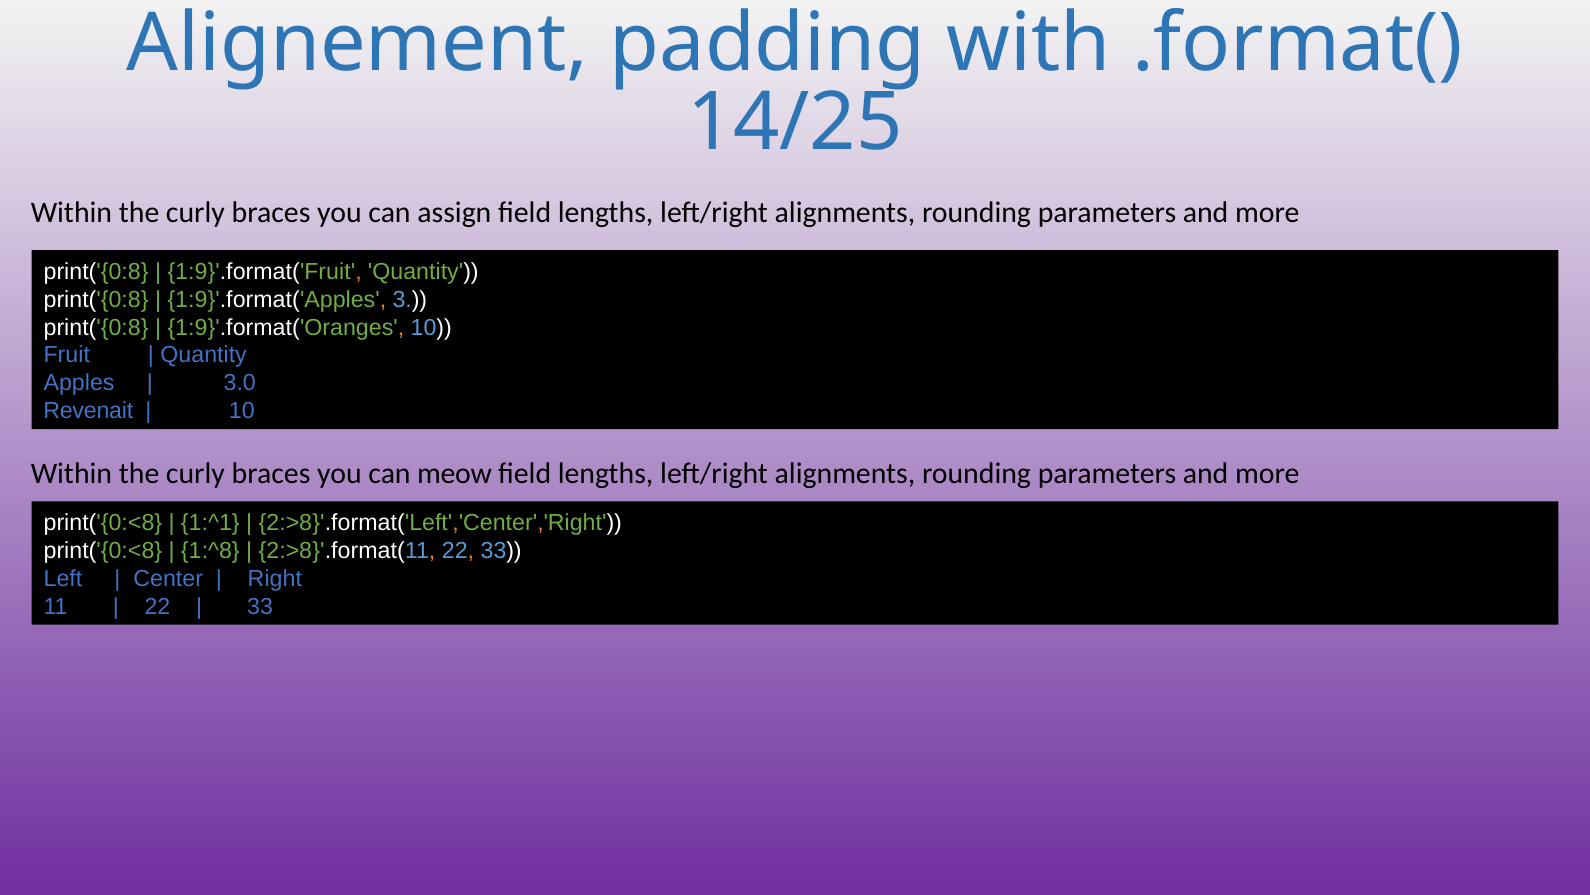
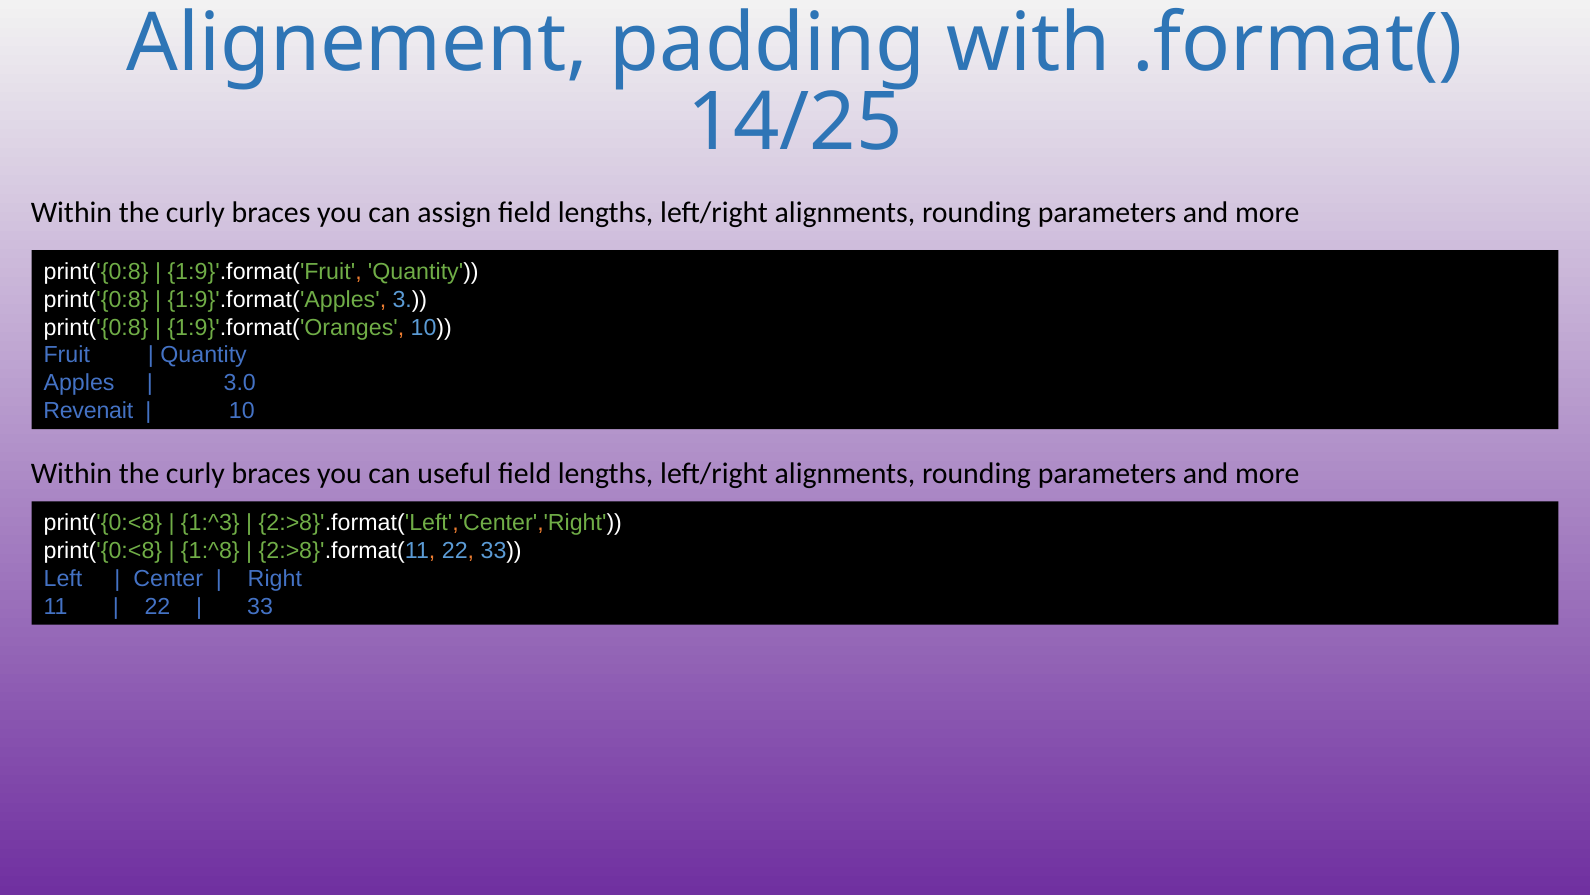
meow: meow -> useful
1:^1: 1:^1 -> 1:^3
